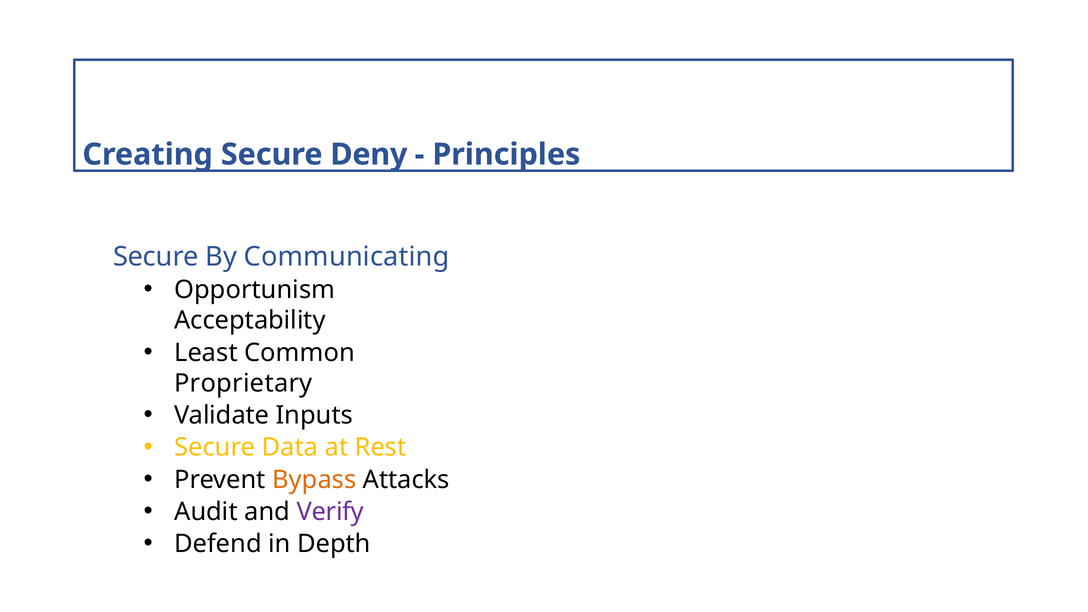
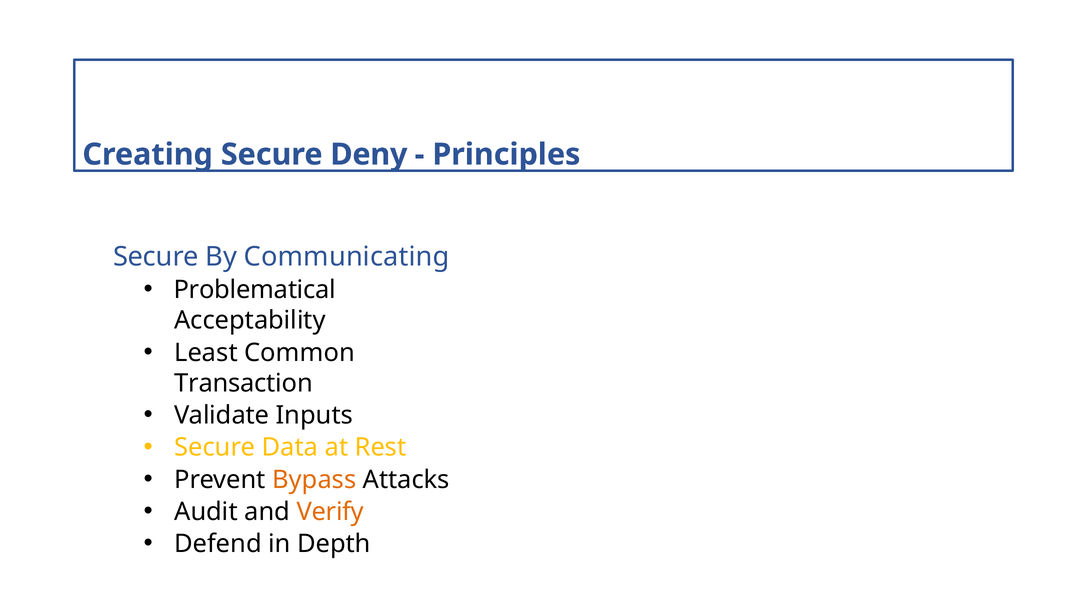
Opportunism: Opportunism -> Problematical
Proprietary: Proprietary -> Transaction
Verify colour: purple -> orange
